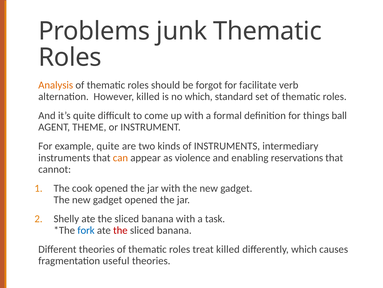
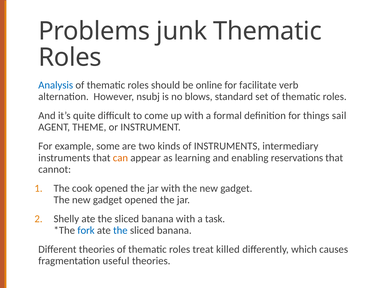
Analysis colour: orange -> blue
forgot: forgot -> online
However killed: killed -> nsubj
no which: which -> blows
ball: ball -> sail
example quite: quite -> some
violence: violence -> learning
the at (120, 230) colour: red -> blue
